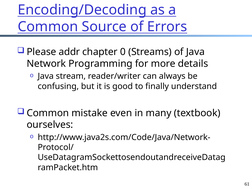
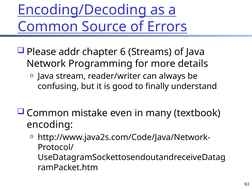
0: 0 -> 6
ourselves: ourselves -> encoding
